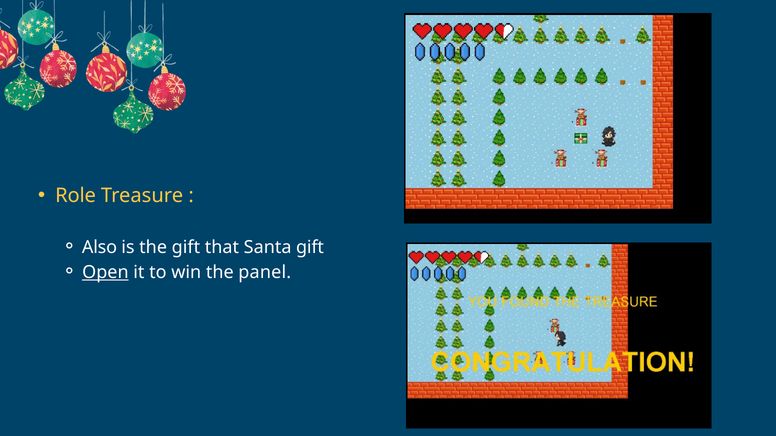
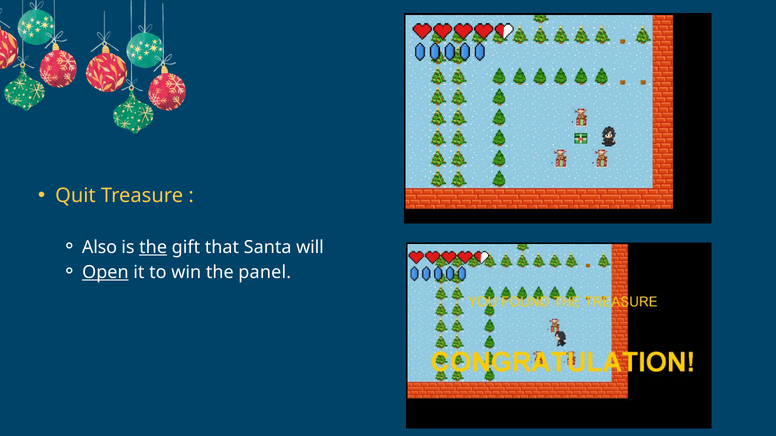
Role: Role -> Quit
the at (153, 247) underline: none -> present
Santa gift: gift -> will
